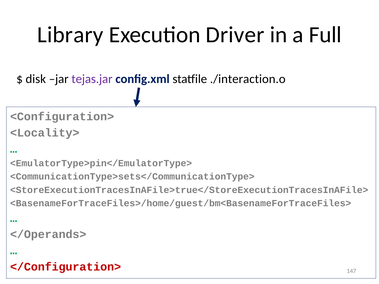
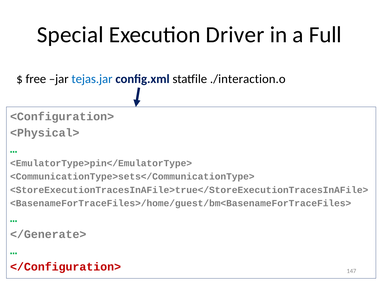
Library: Library -> Special
disk: disk -> free
tejas.jar colour: purple -> blue
<Locality>: <Locality> -> <Physical>
</Operands>: </Operands> -> </Generate>
